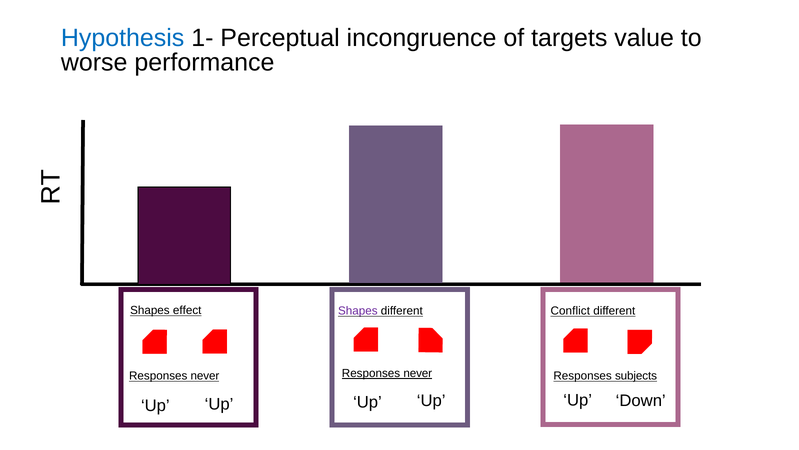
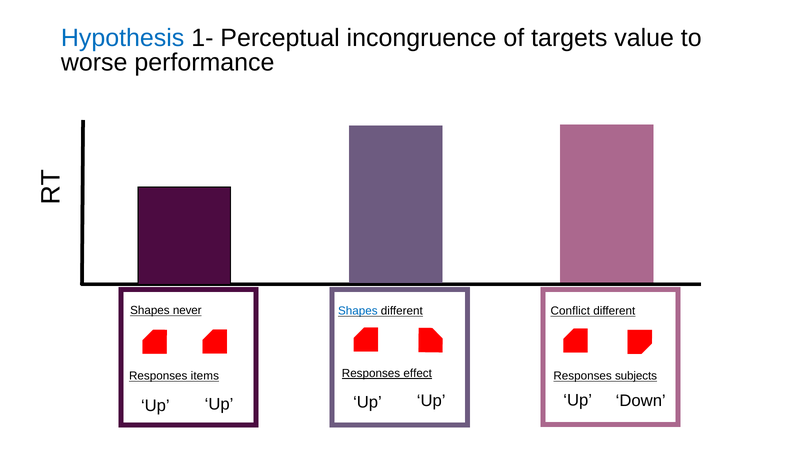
effect: effect -> never
Shapes at (358, 311) colour: purple -> blue
never at (418, 373): never -> effect
never at (205, 376): never -> items
